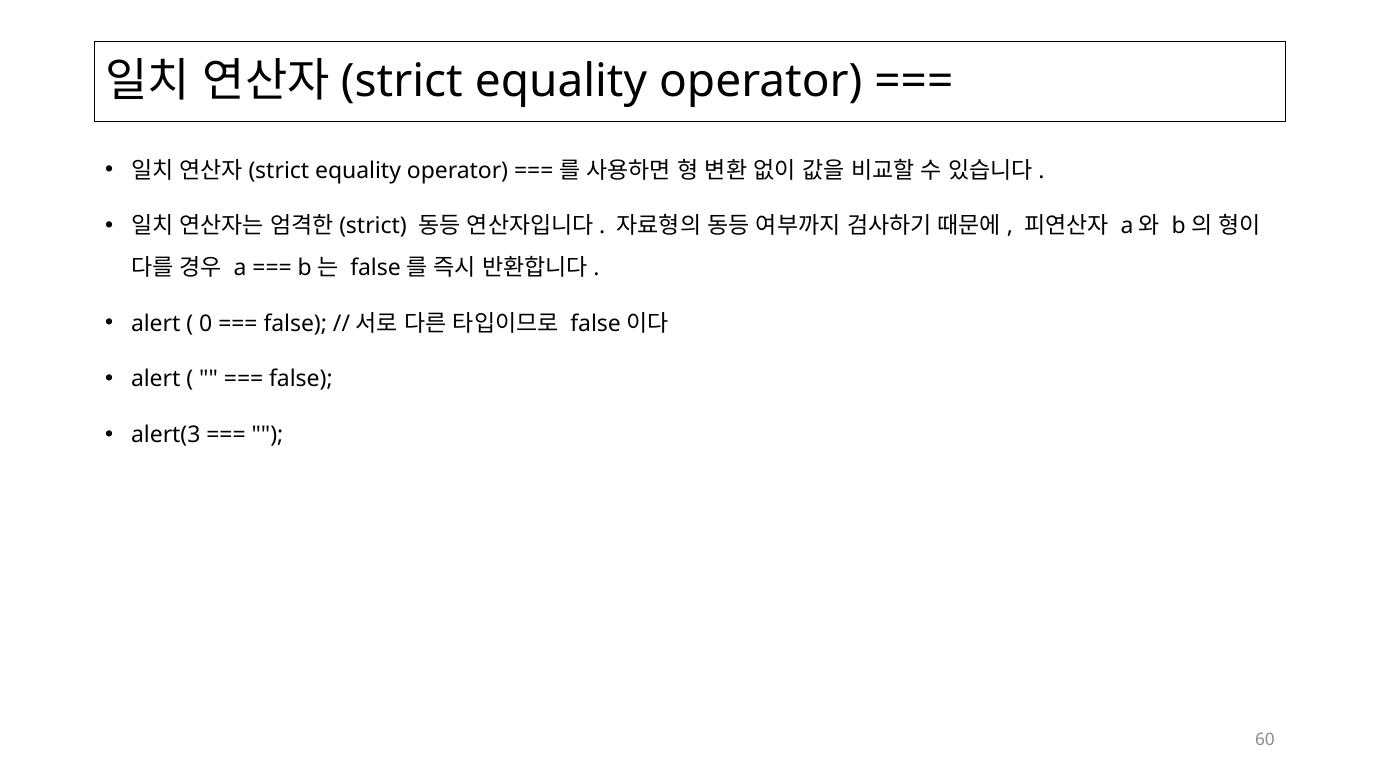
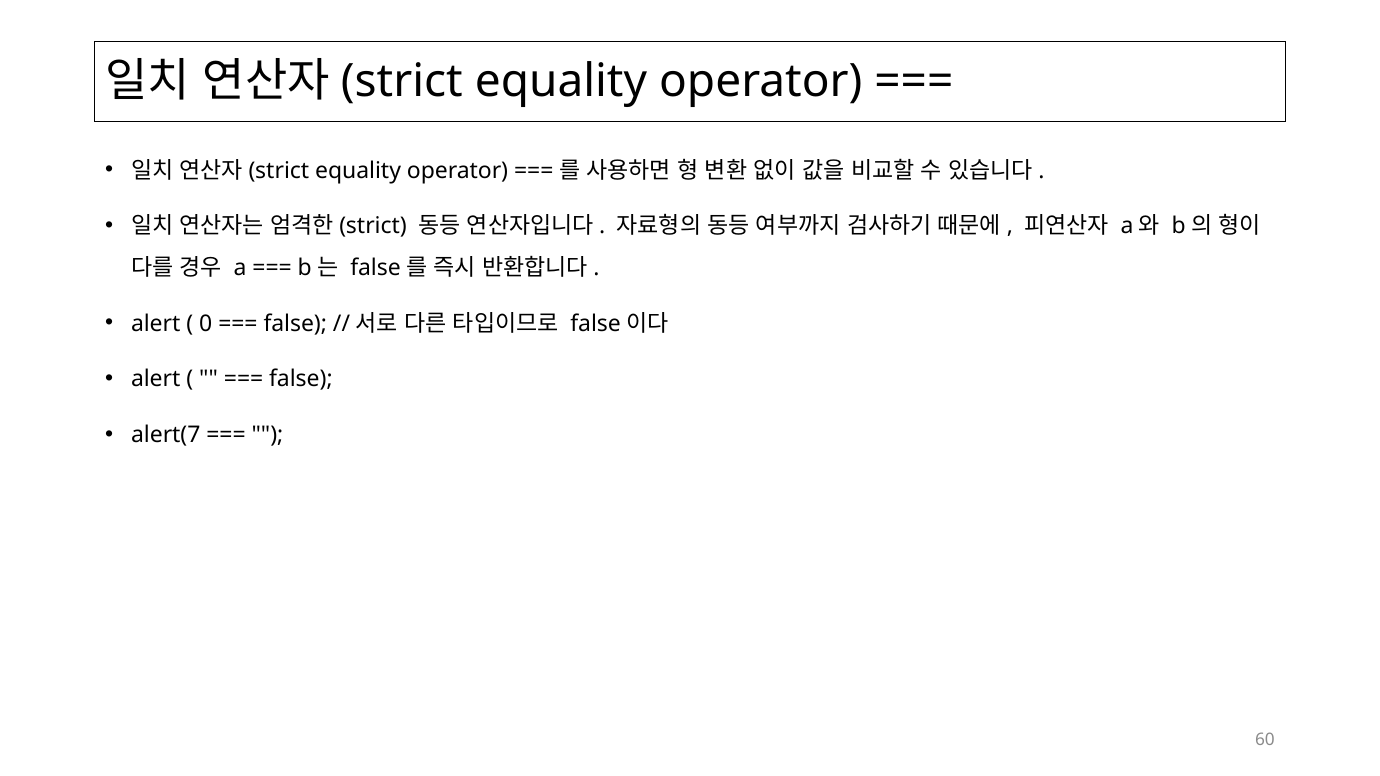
alert(3: alert(3 -> alert(7
